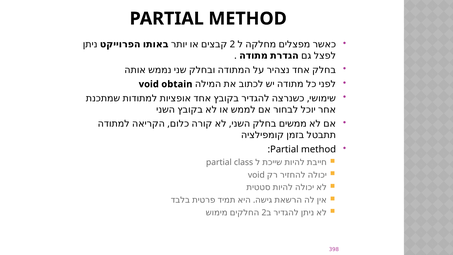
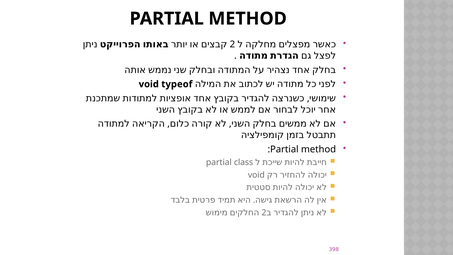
obtain: obtain -> typeof
